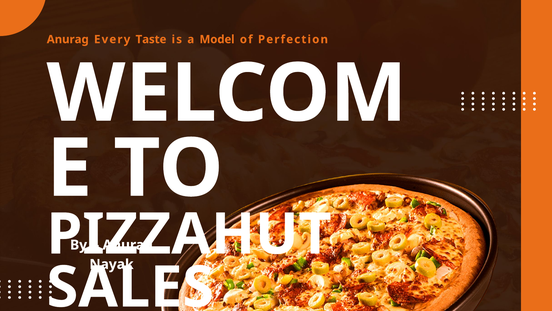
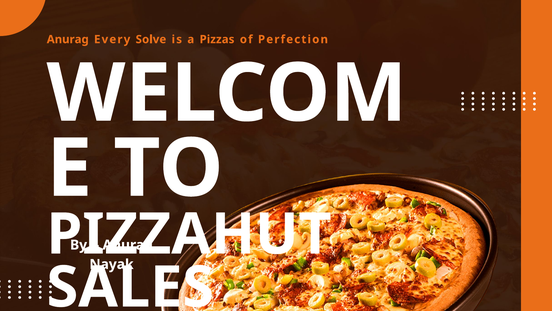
Taste: Taste -> Solve
Model: Model -> Pizzas
